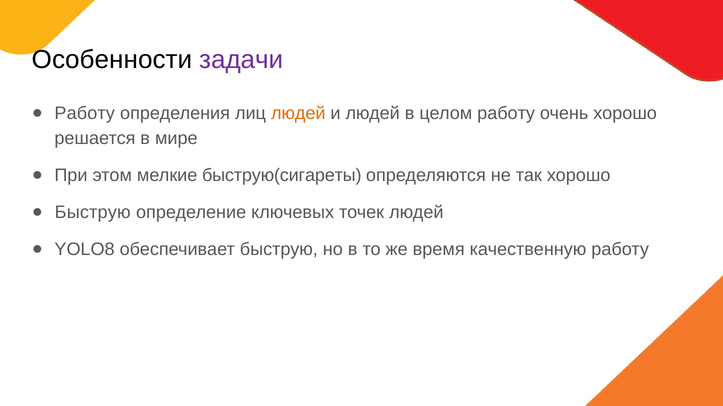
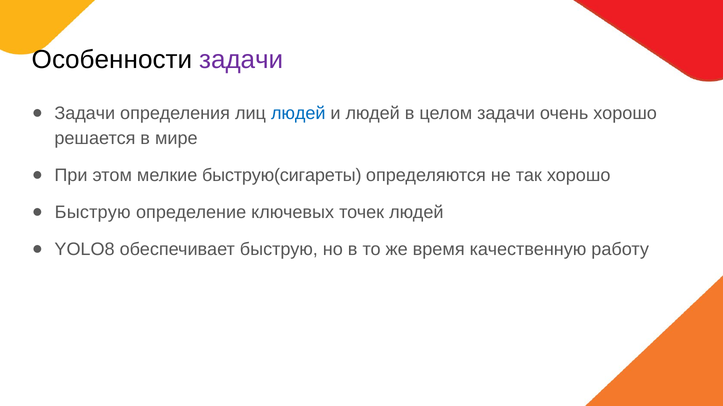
Работу at (85, 114): Работу -> Задачи
людей at (298, 114) colour: orange -> blue
целом работу: работу -> задачи
